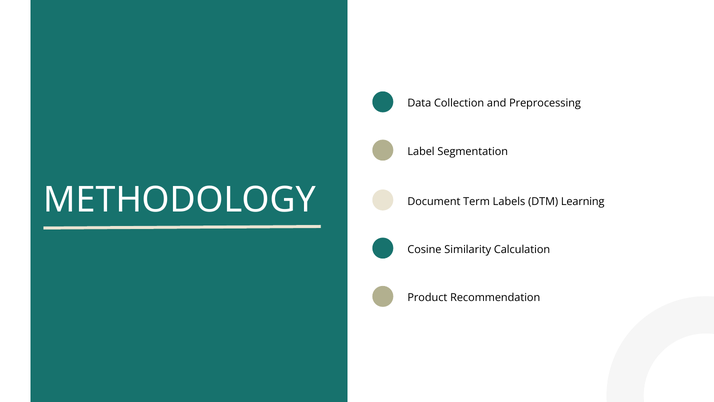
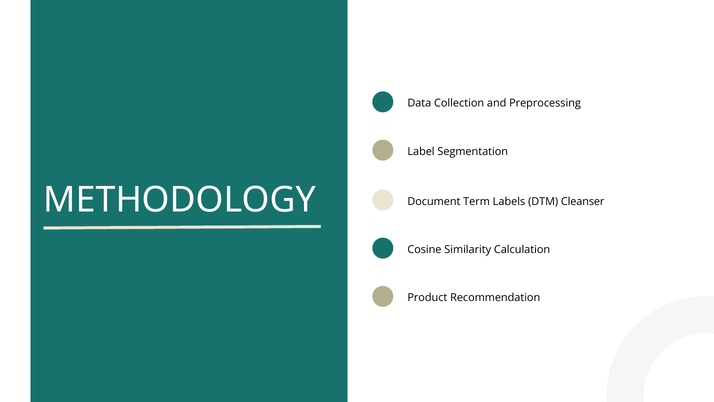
Learning: Learning -> Cleanser
